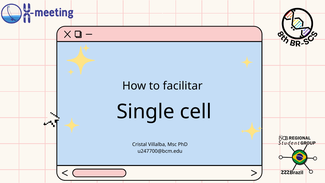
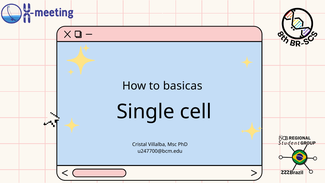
facilitar: facilitar -> basicas
